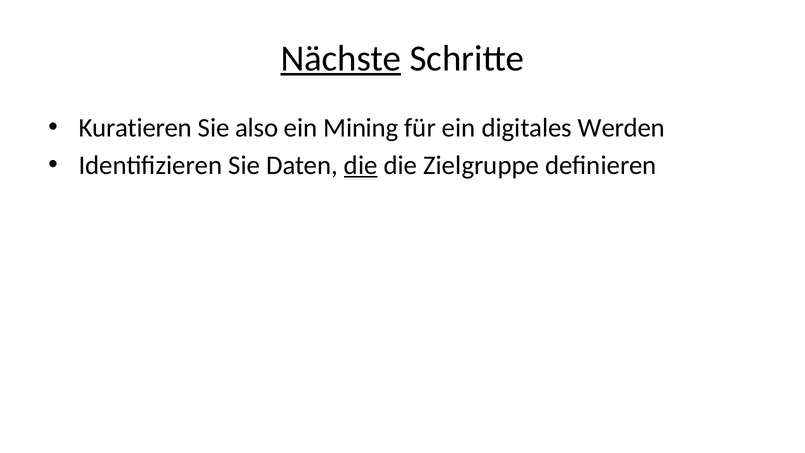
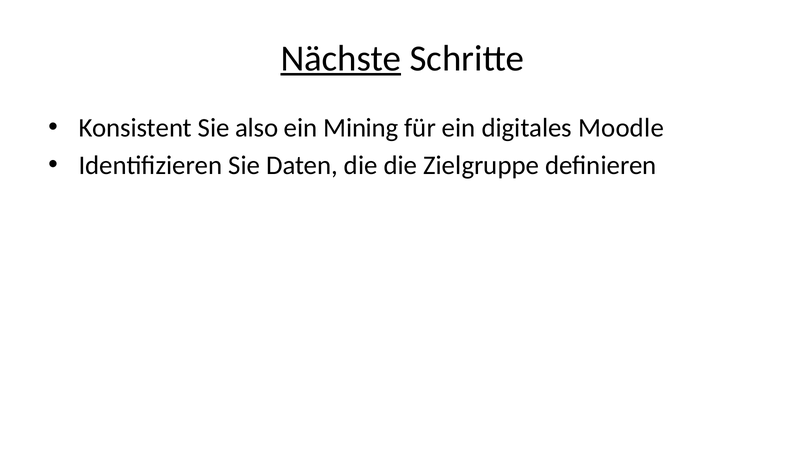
Kuratieren: Kuratieren -> Konsistent
Werden: Werden -> Moodle
die at (361, 165) underline: present -> none
